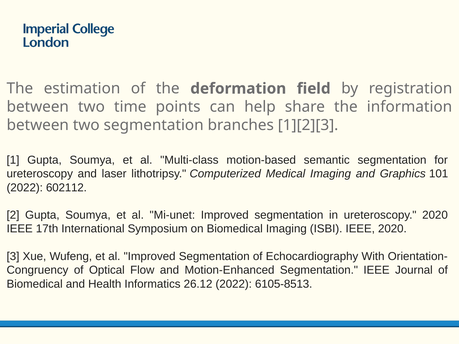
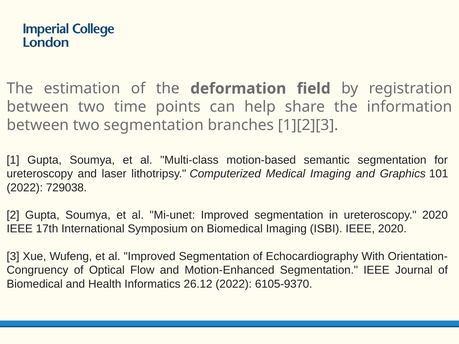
602112: 602112 -> 729038
6105-8513: 6105-8513 -> 6105-9370
